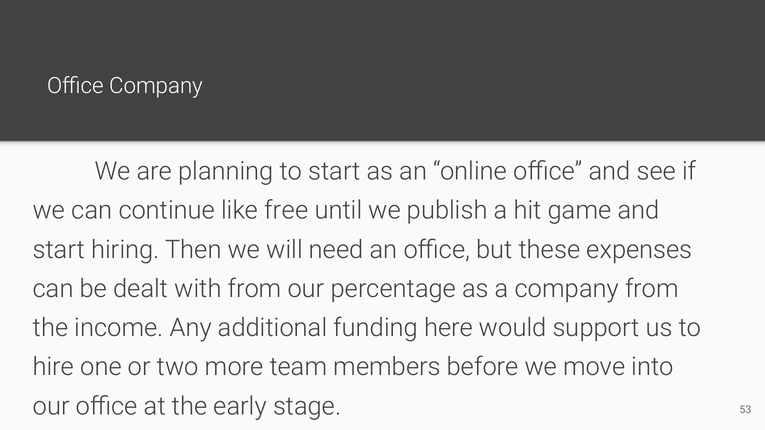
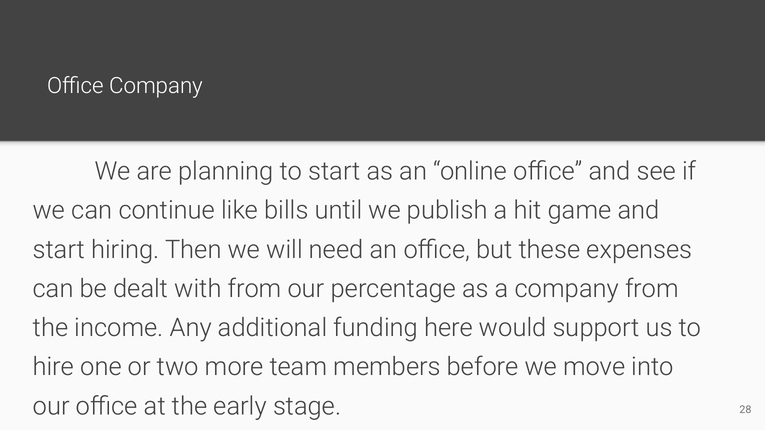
free: free -> bills
53: 53 -> 28
